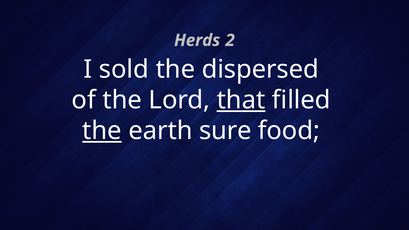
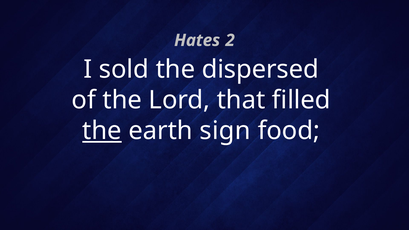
Herds: Herds -> Hates
that underline: present -> none
sure: sure -> sign
